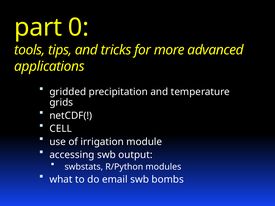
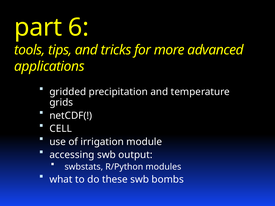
0: 0 -> 6
email: email -> these
